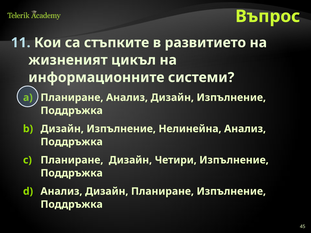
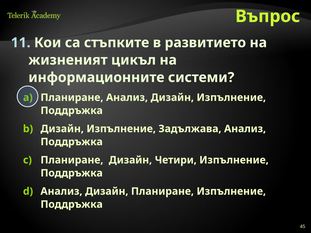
Нелинейна: Нелинейна -> Задължава
